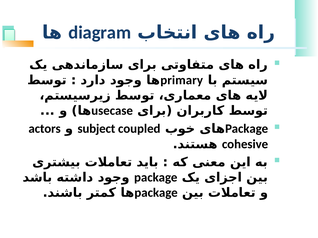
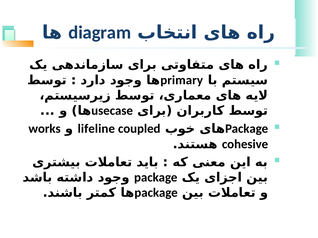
actors: actors -> works
subject: subject -> lifeline
